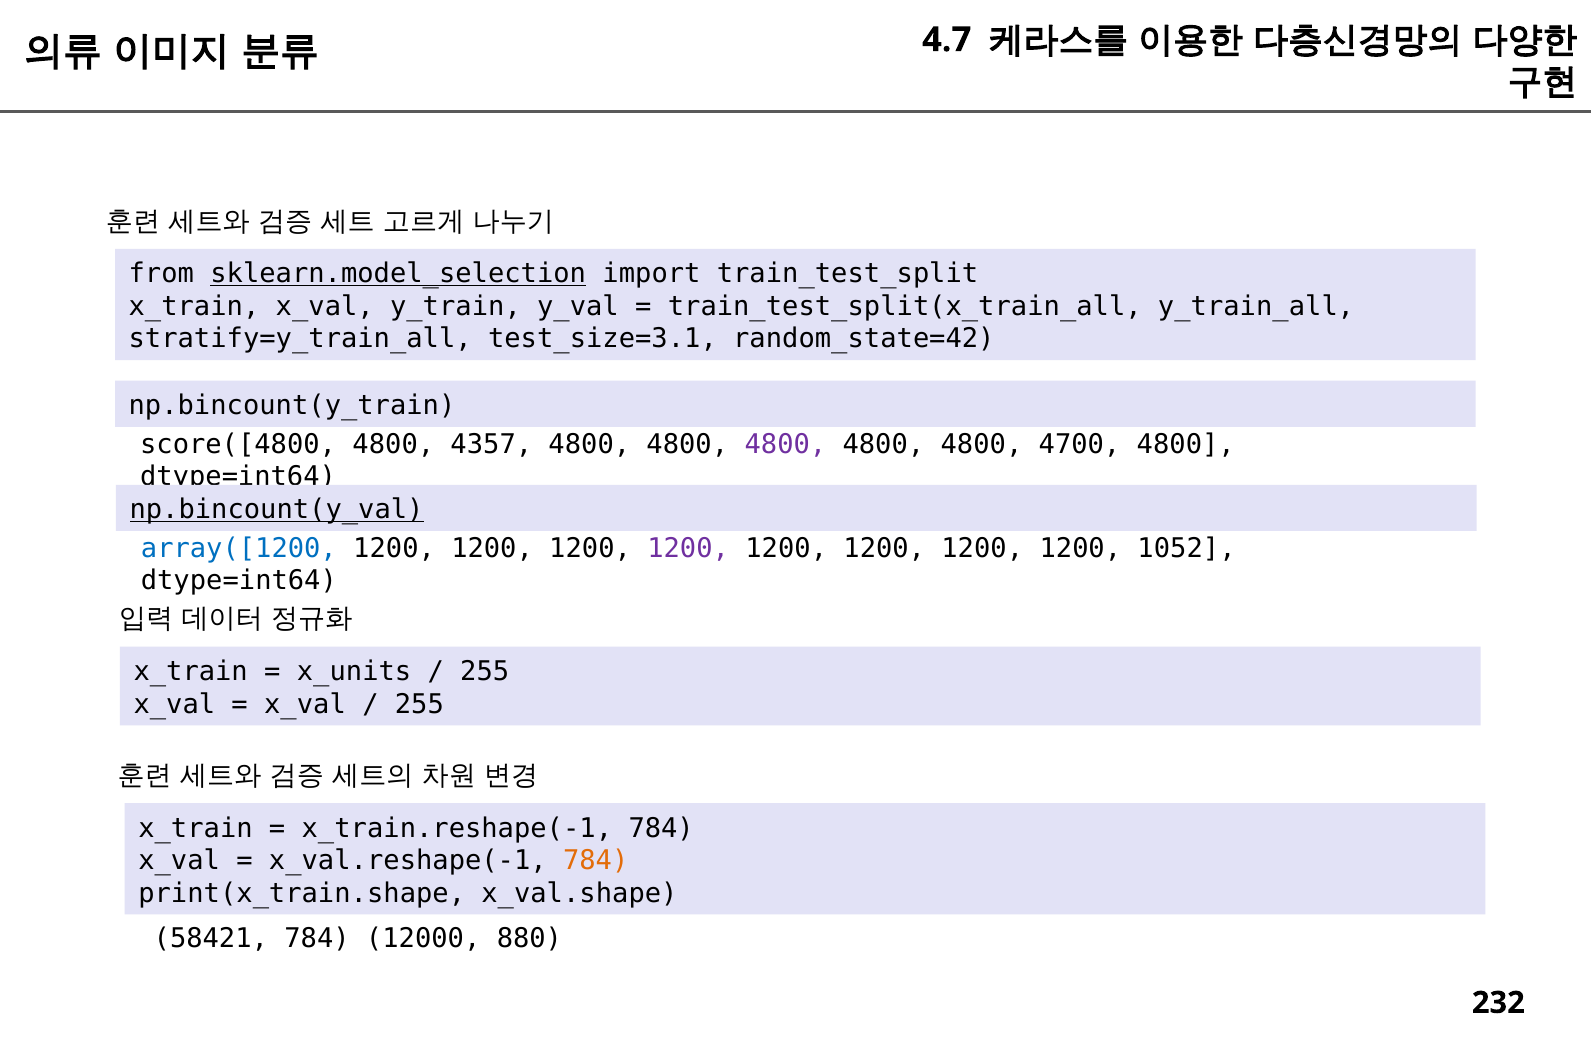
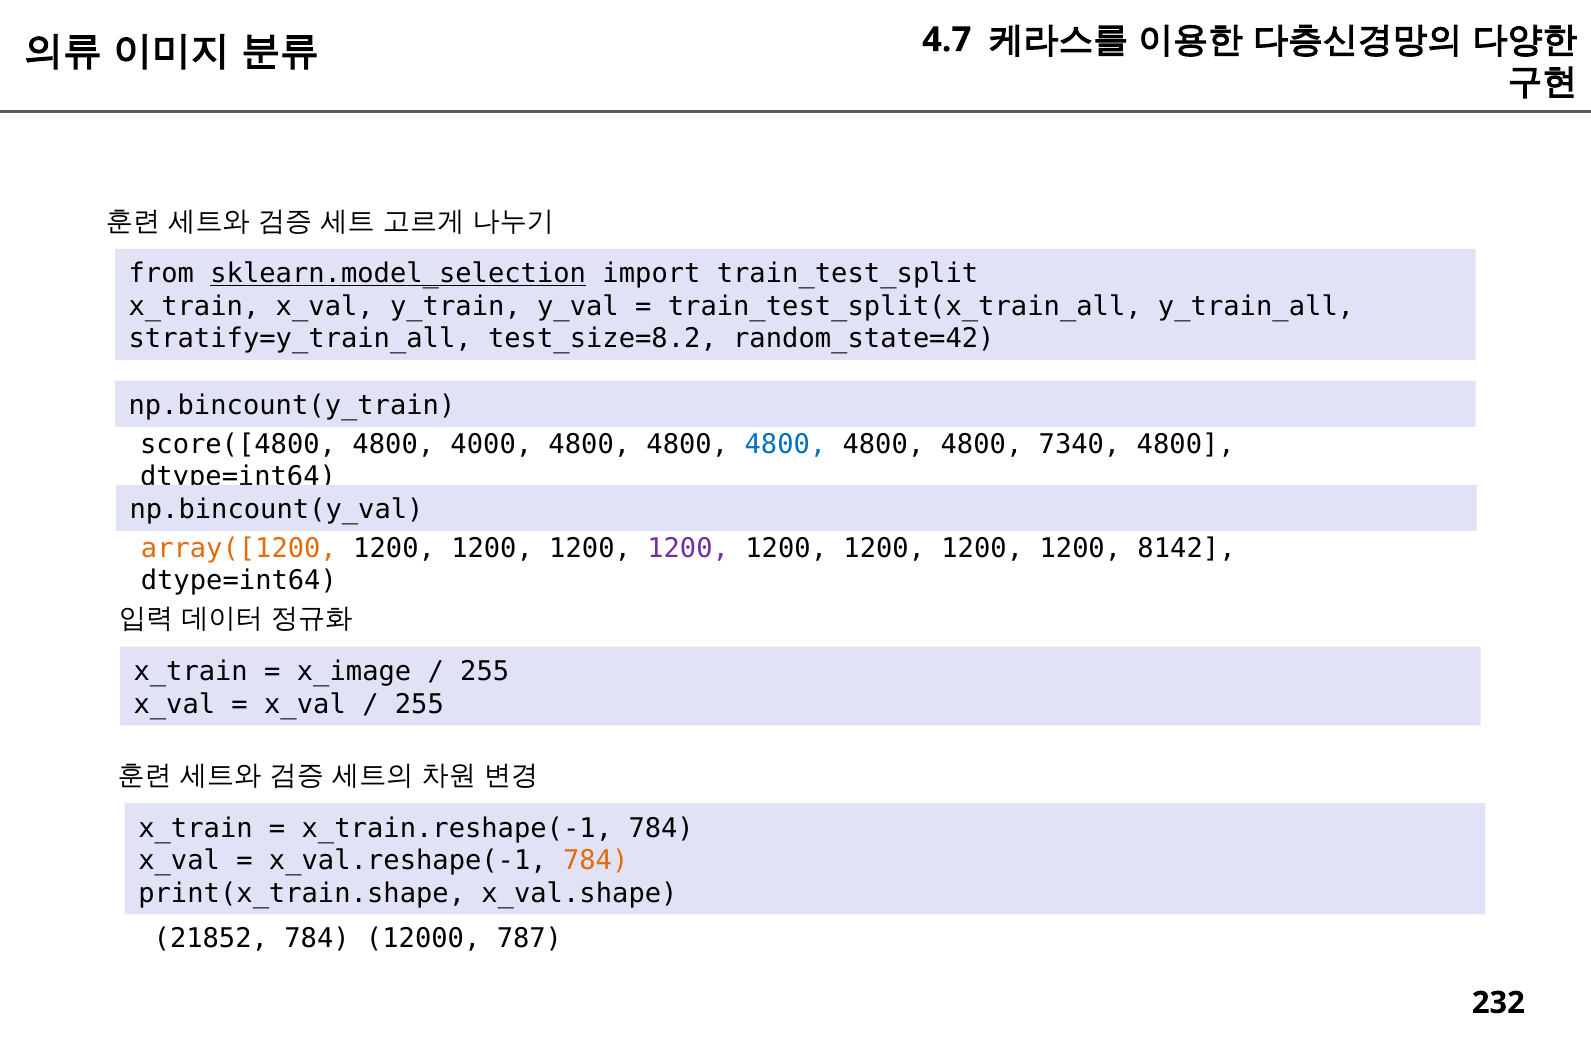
test_size=3.1: test_size=3.1 -> test_size=8.2
4357: 4357 -> 4000
4800 at (785, 444) colour: purple -> blue
4700: 4700 -> 7340
np.bincount(y_val underline: present -> none
array([1200 colour: blue -> orange
1052: 1052 -> 8142
x_units: x_units -> x_image
58421: 58421 -> 21852
880: 880 -> 787
